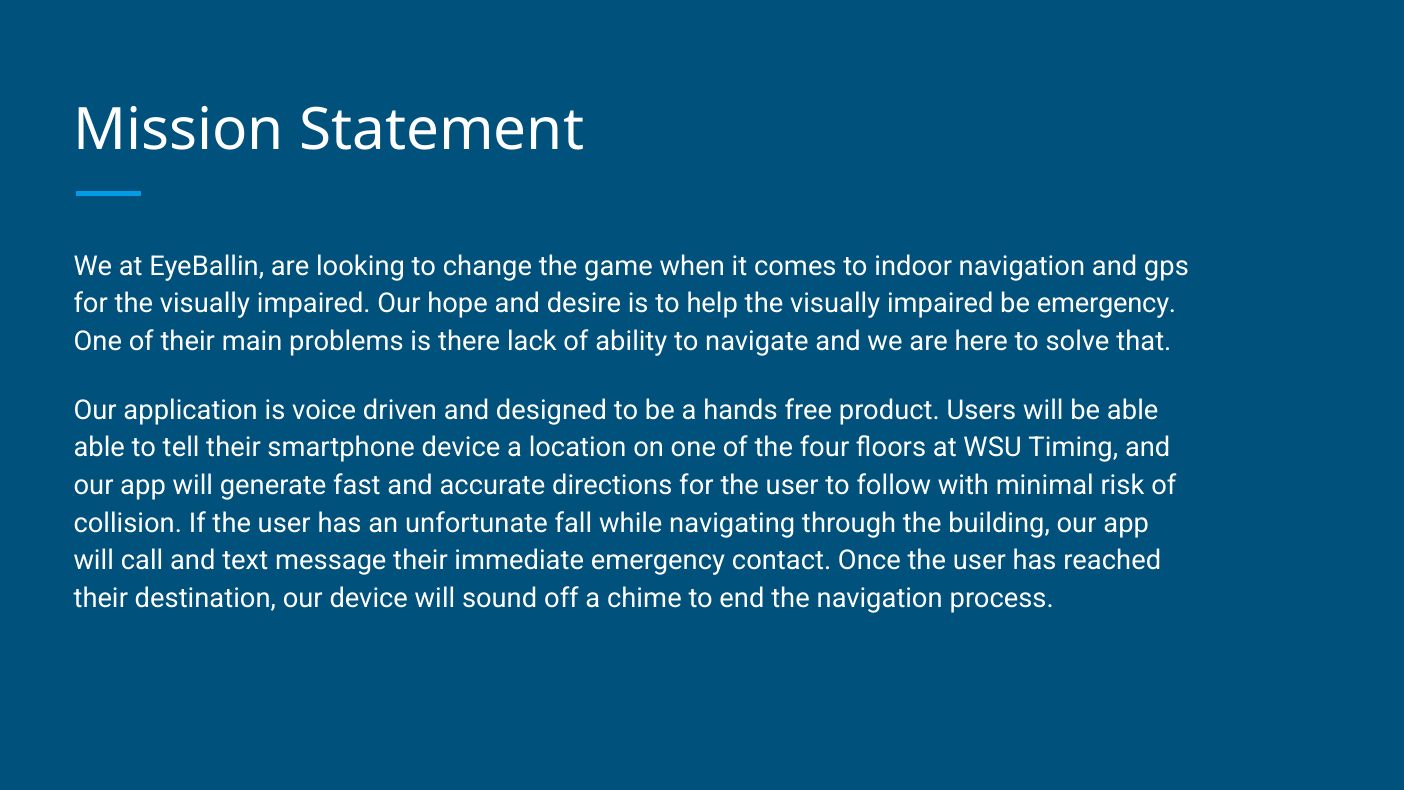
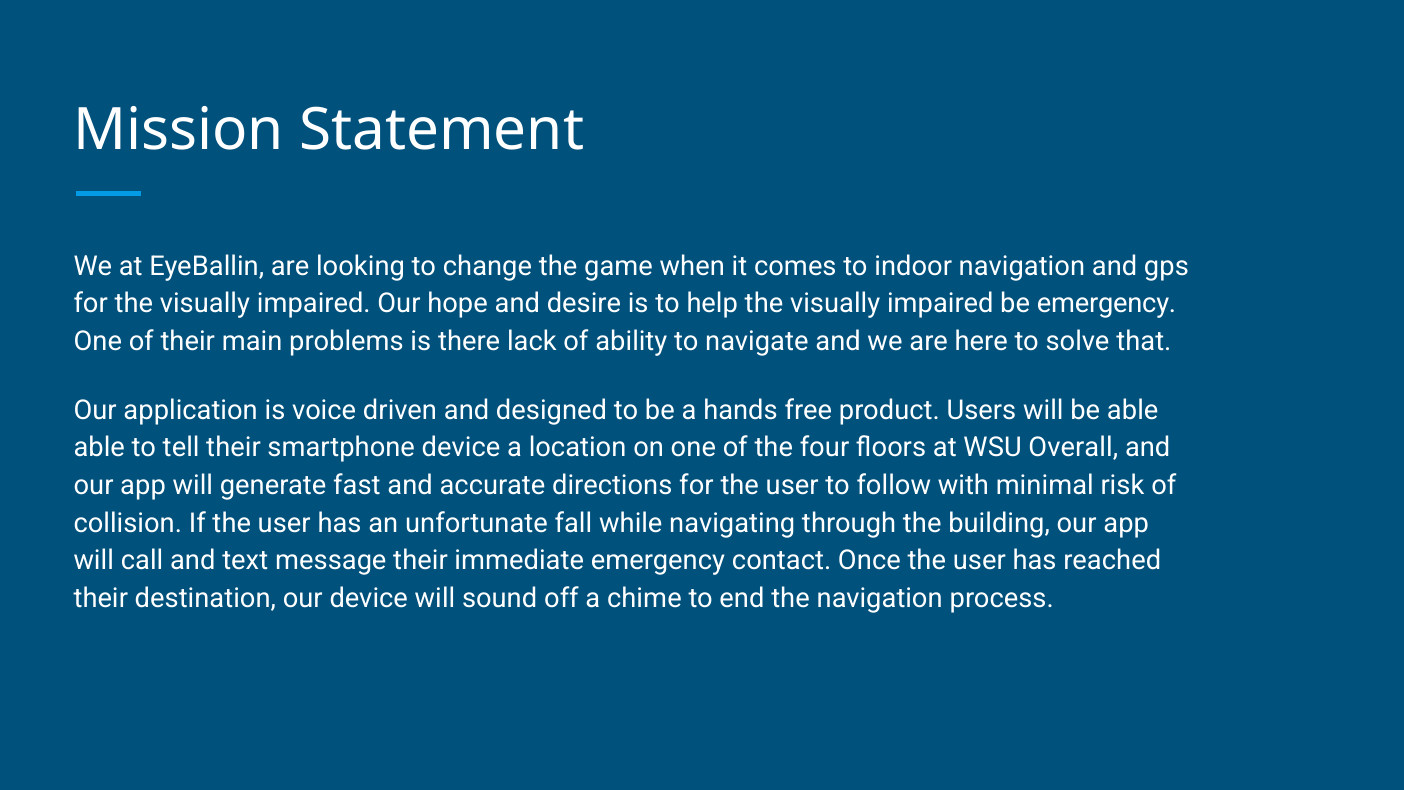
Timing: Timing -> Overall
